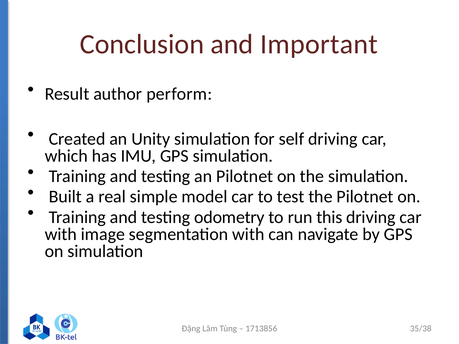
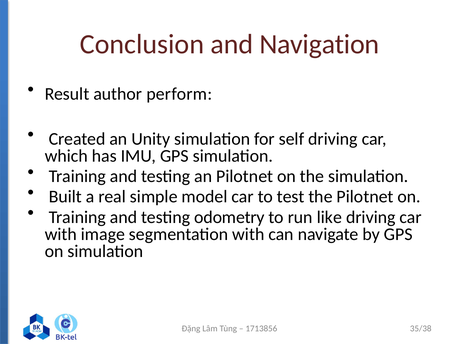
Important: Important -> Navigation
this: this -> like
